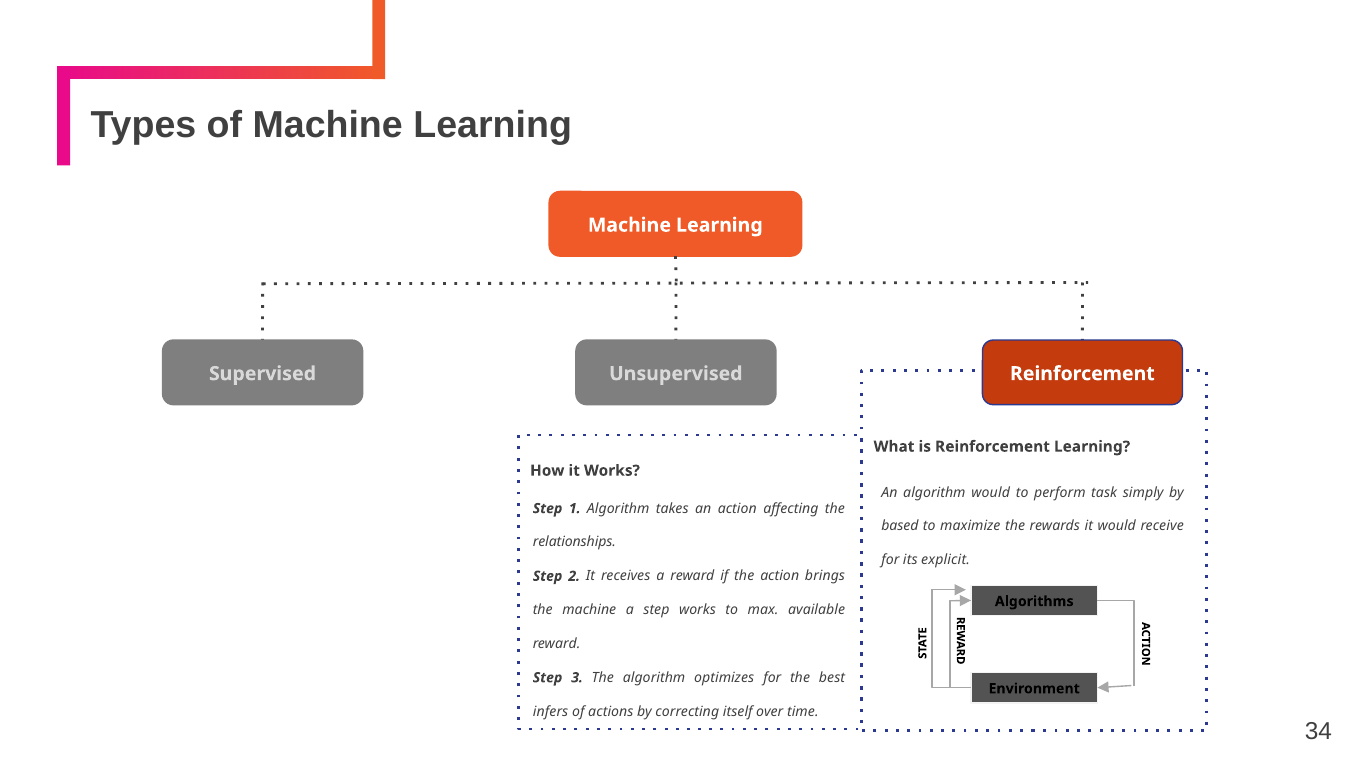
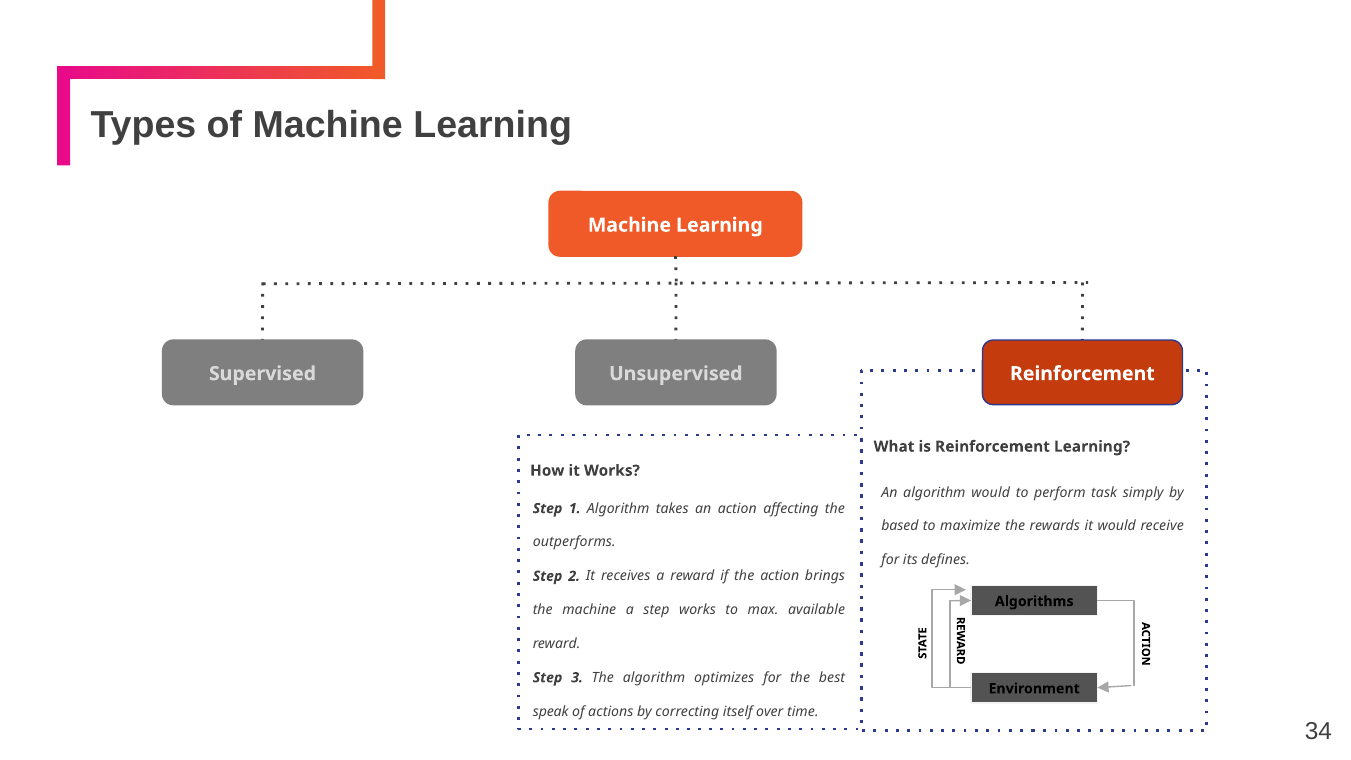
relationships: relationships -> outperforms
explicit: explicit -> defines
infers: infers -> speak
